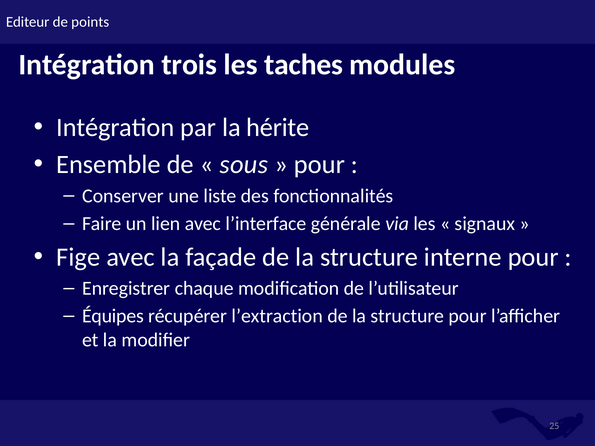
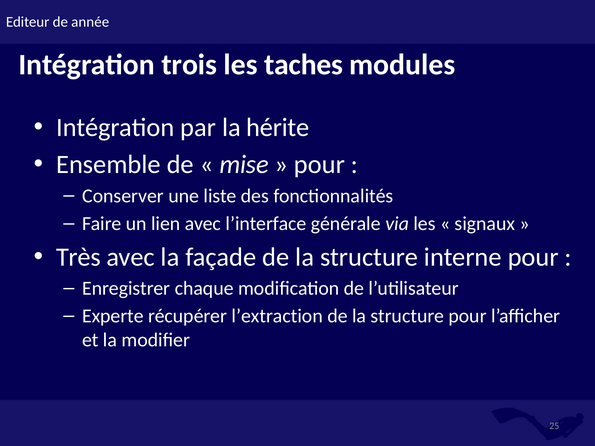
points: points -> année
sous: sous -> mise
Fige: Fige -> Très
Équipes: Équipes -> Experte
